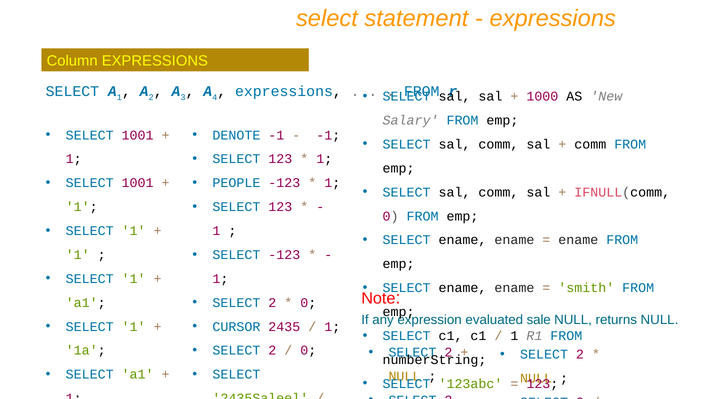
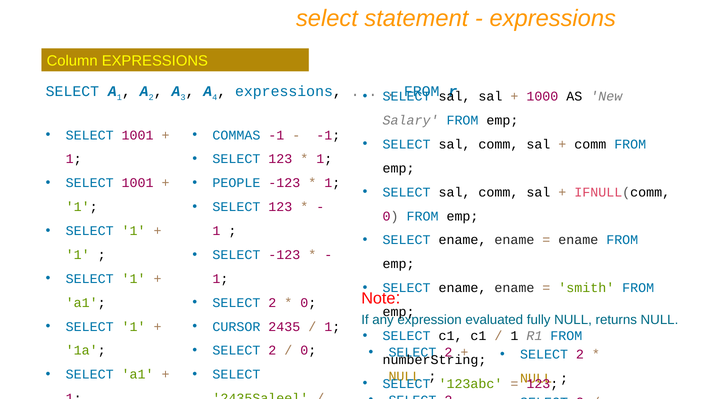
DENOTE: DENOTE -> COMMAS
sale: sale -> fully
